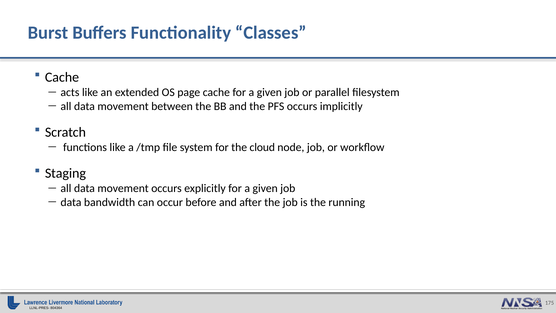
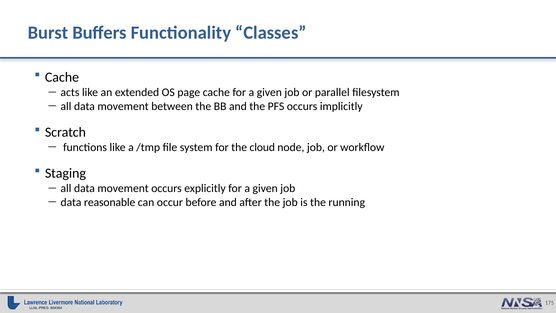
bandwidth: bandwidth -> reasonable
